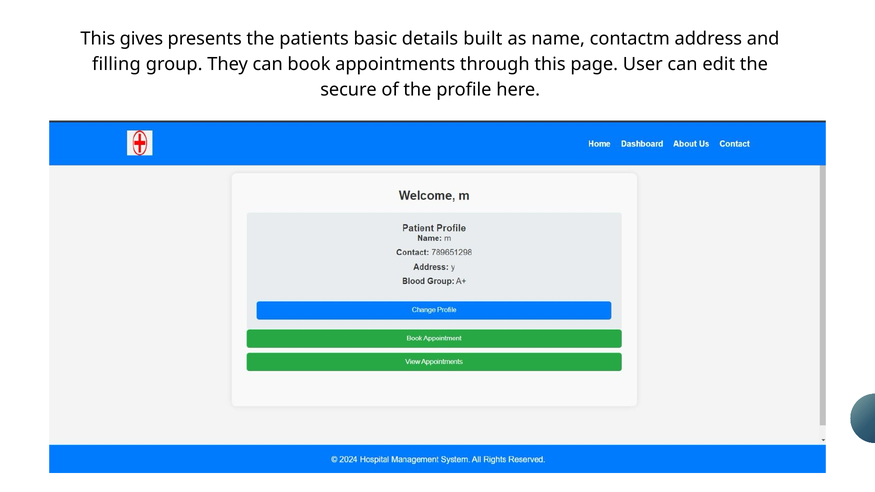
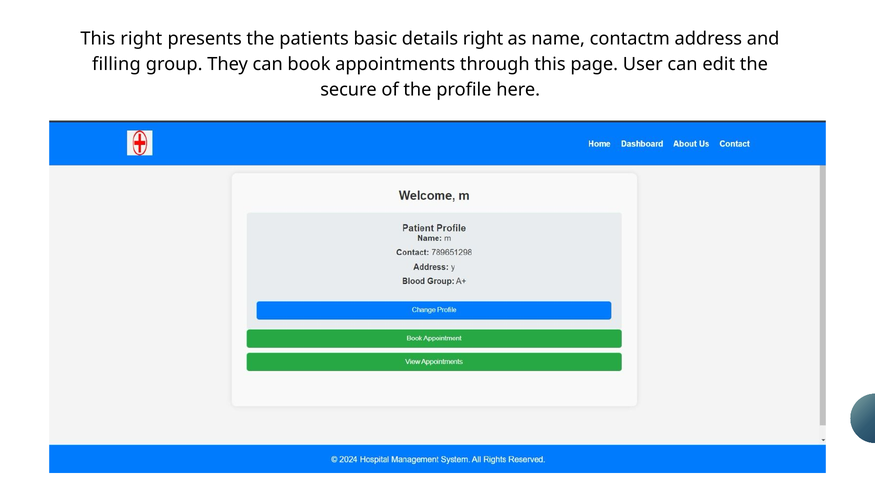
This gives: gives -> right
details built: built -> right
